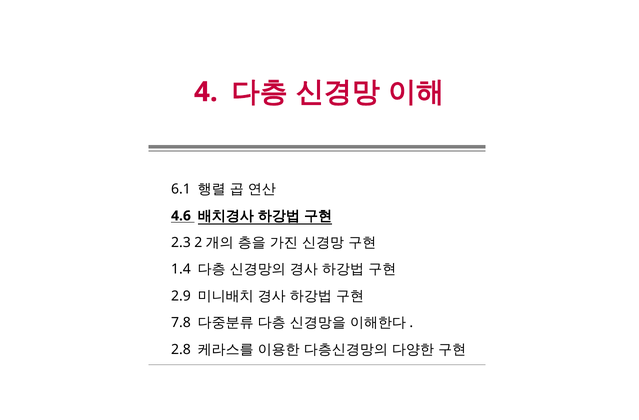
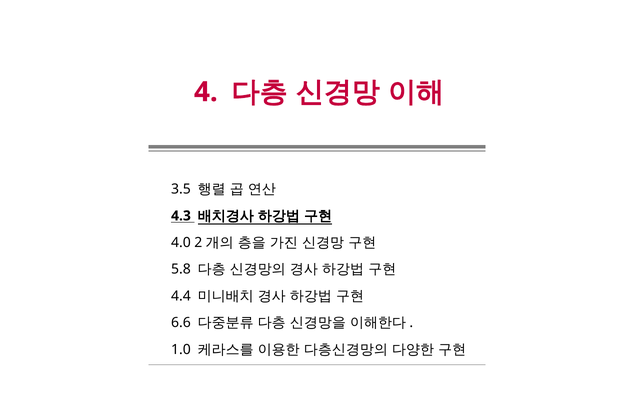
6.1: 6.1 -> 3.5
4.6: 4.6 -> 4.3
2.3: 2.3 -> 4.0
1.4: 1.4 -> 5.8
2.9: 2.9 -> 4.4
7.8: 7.8 -> 6.6
2.8: 2.8 -> 1.0
